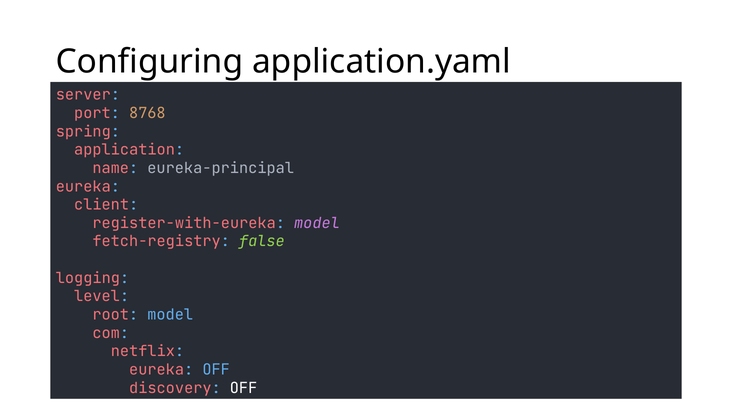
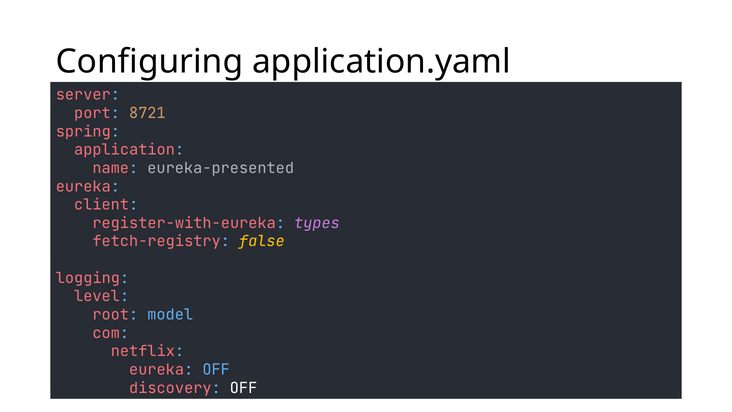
8768: 8768 -> 8721
eureka-principal: eureka-principal -> eureka-presented
register-with-eureka model: model -> types
false colour: light green -> yellow
